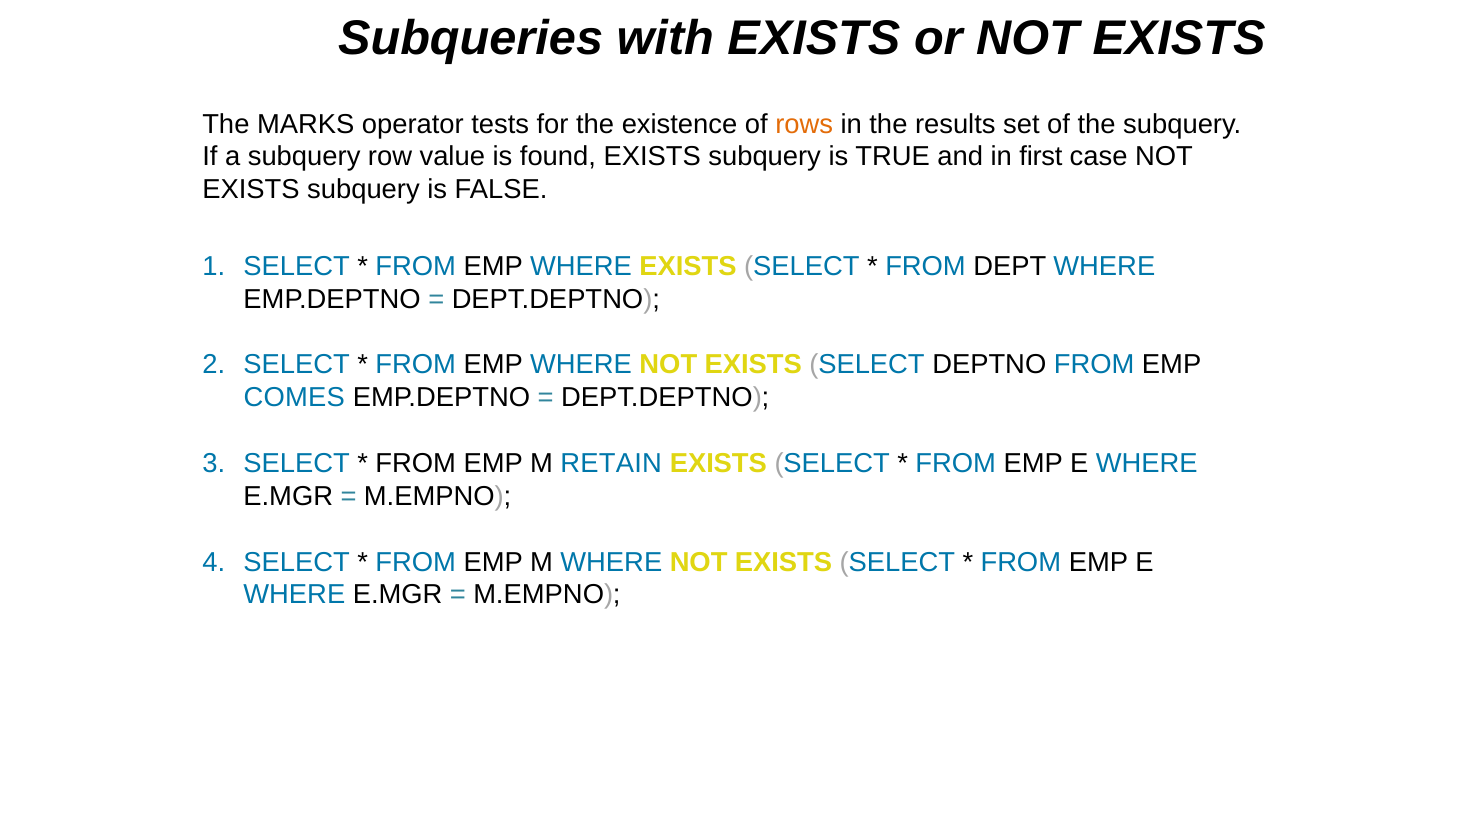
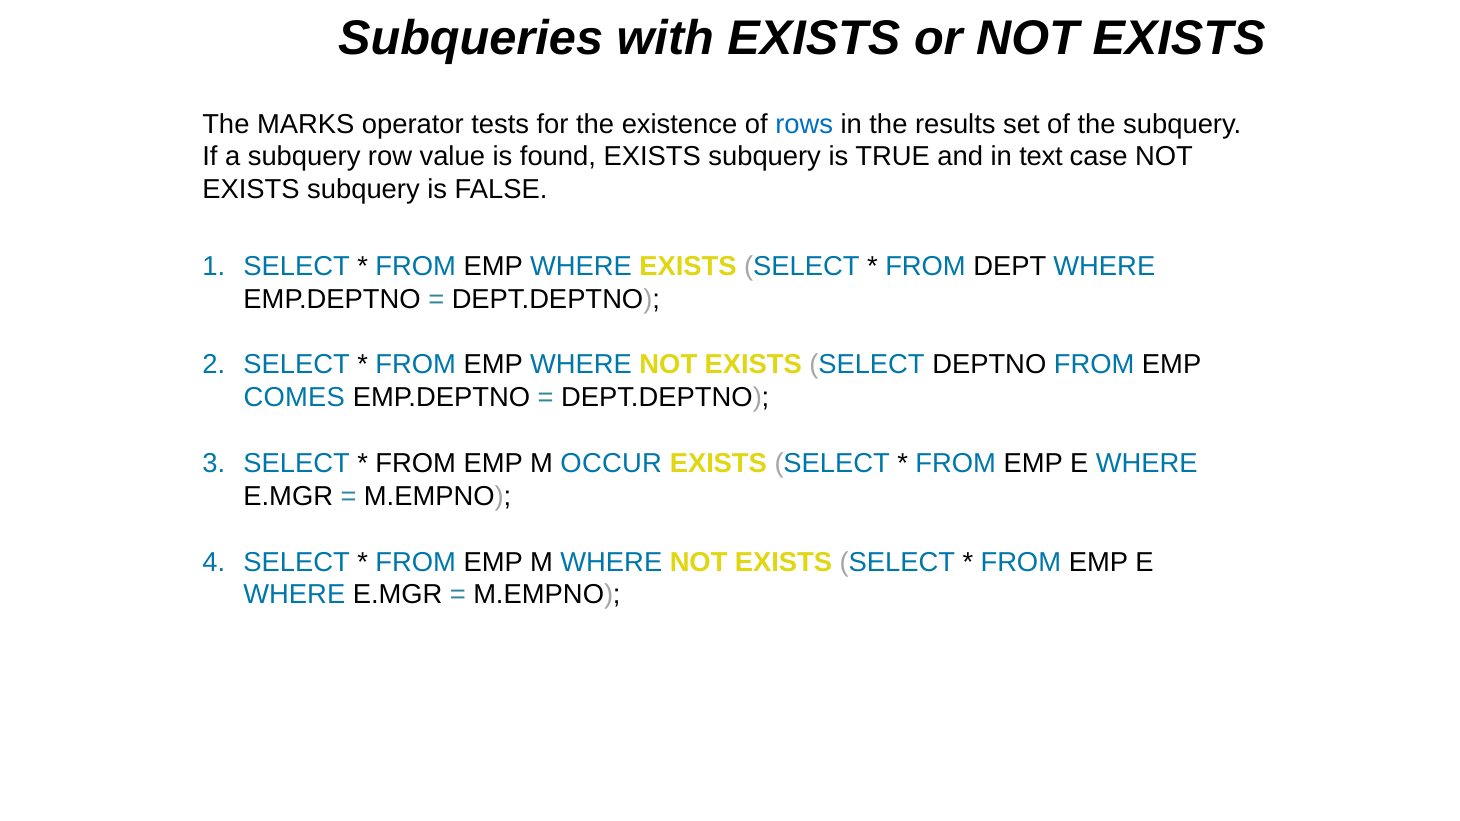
rows colour: orange -> blue
first: first -> text
RETAIN: RETAIN -> OCCUR
